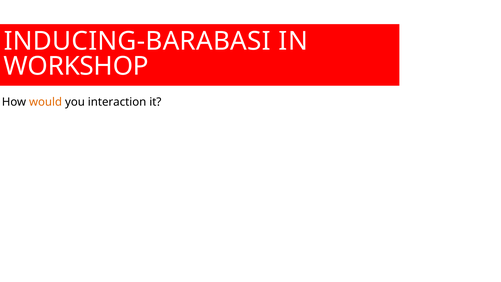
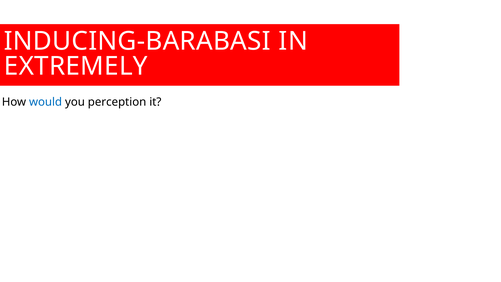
WORKSHOP: WORKSHOP -> EXTREMELY
would colour: orange -> blue
interaction: interaction -> perception
